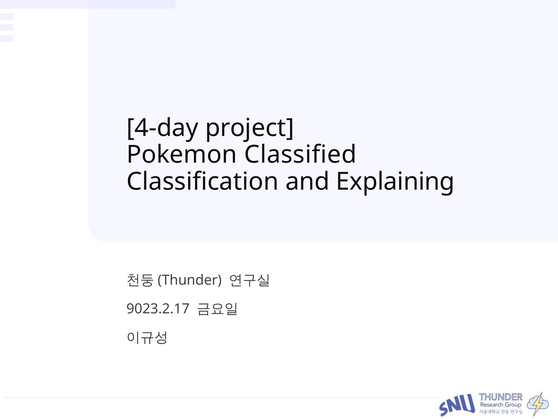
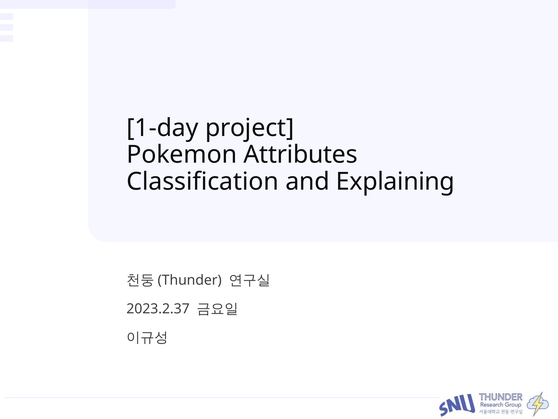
4-day: 4-day -> 1-day
Classified: Classified -> Attributes
9023.2.17: 9023.2.17 -> 2023.2.37
